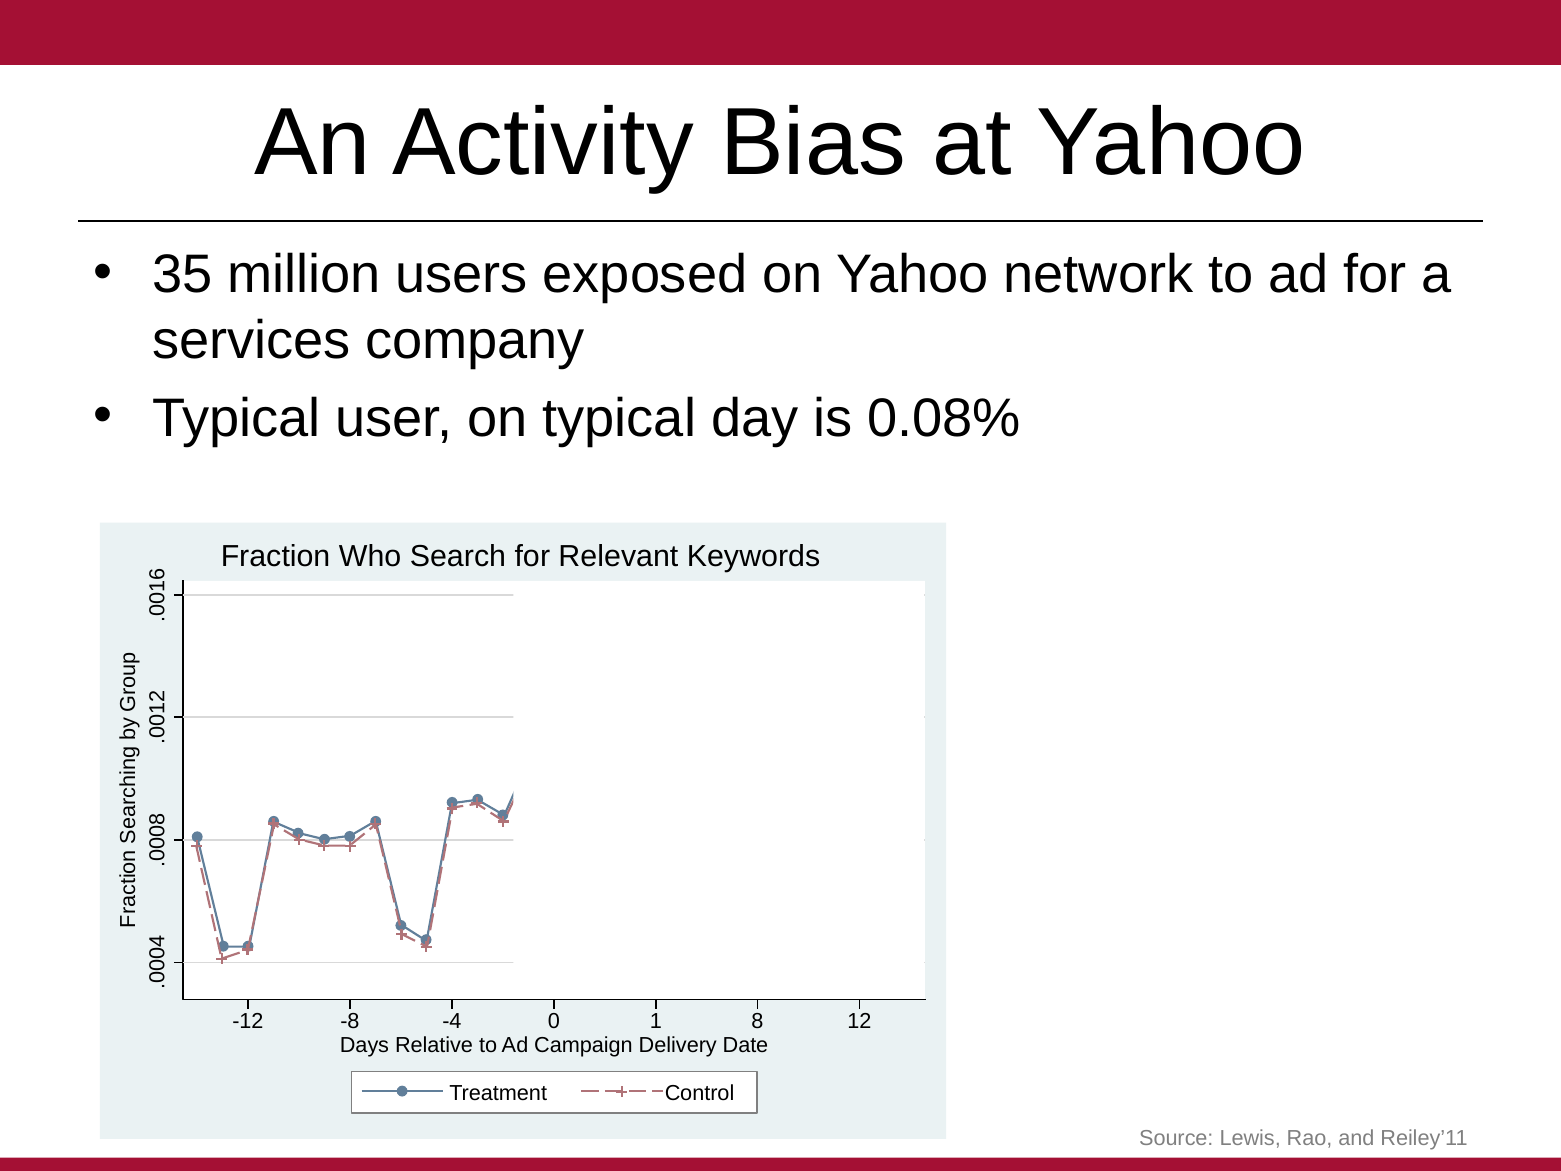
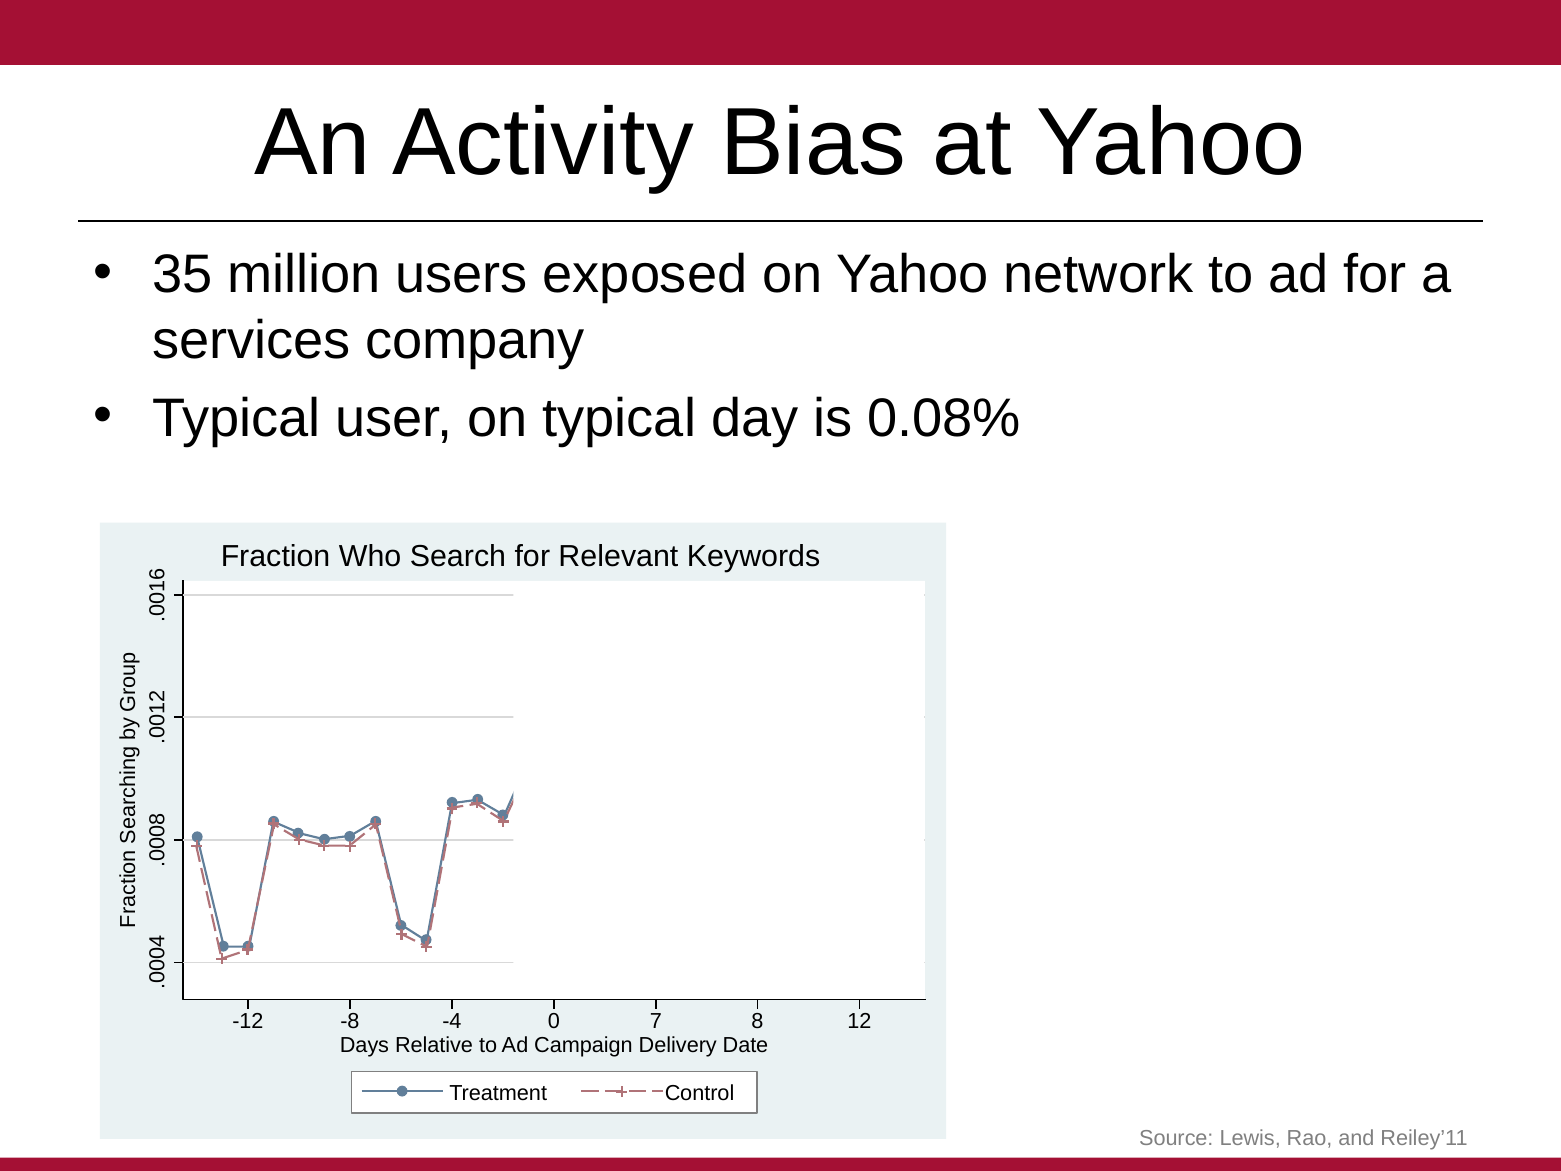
-4 0 1: 1 -> 7
